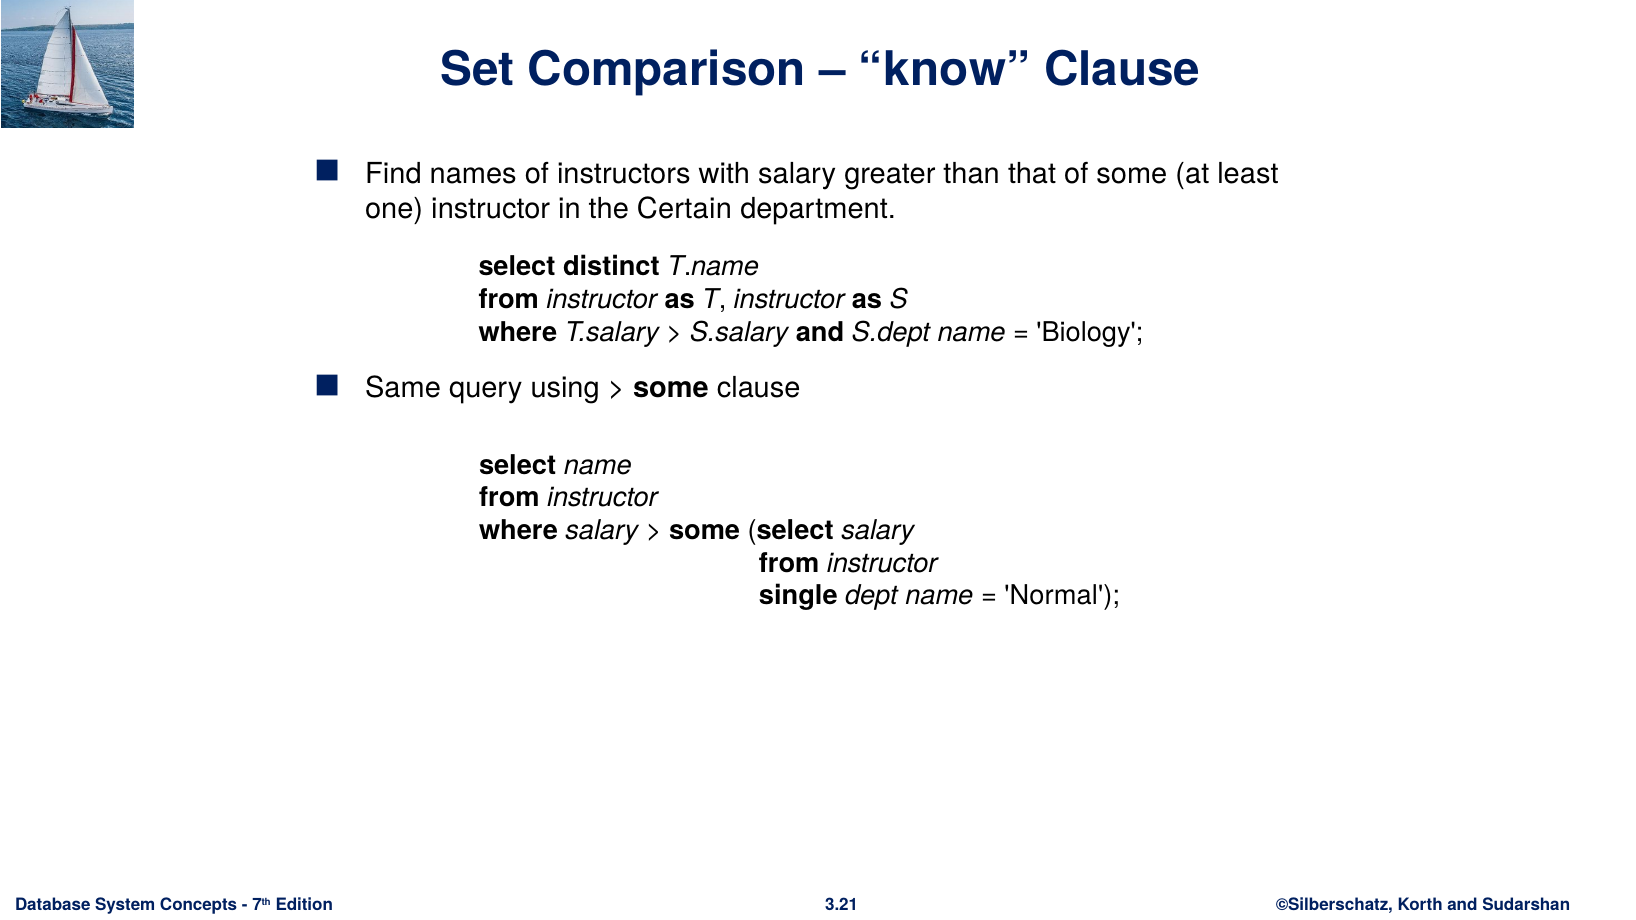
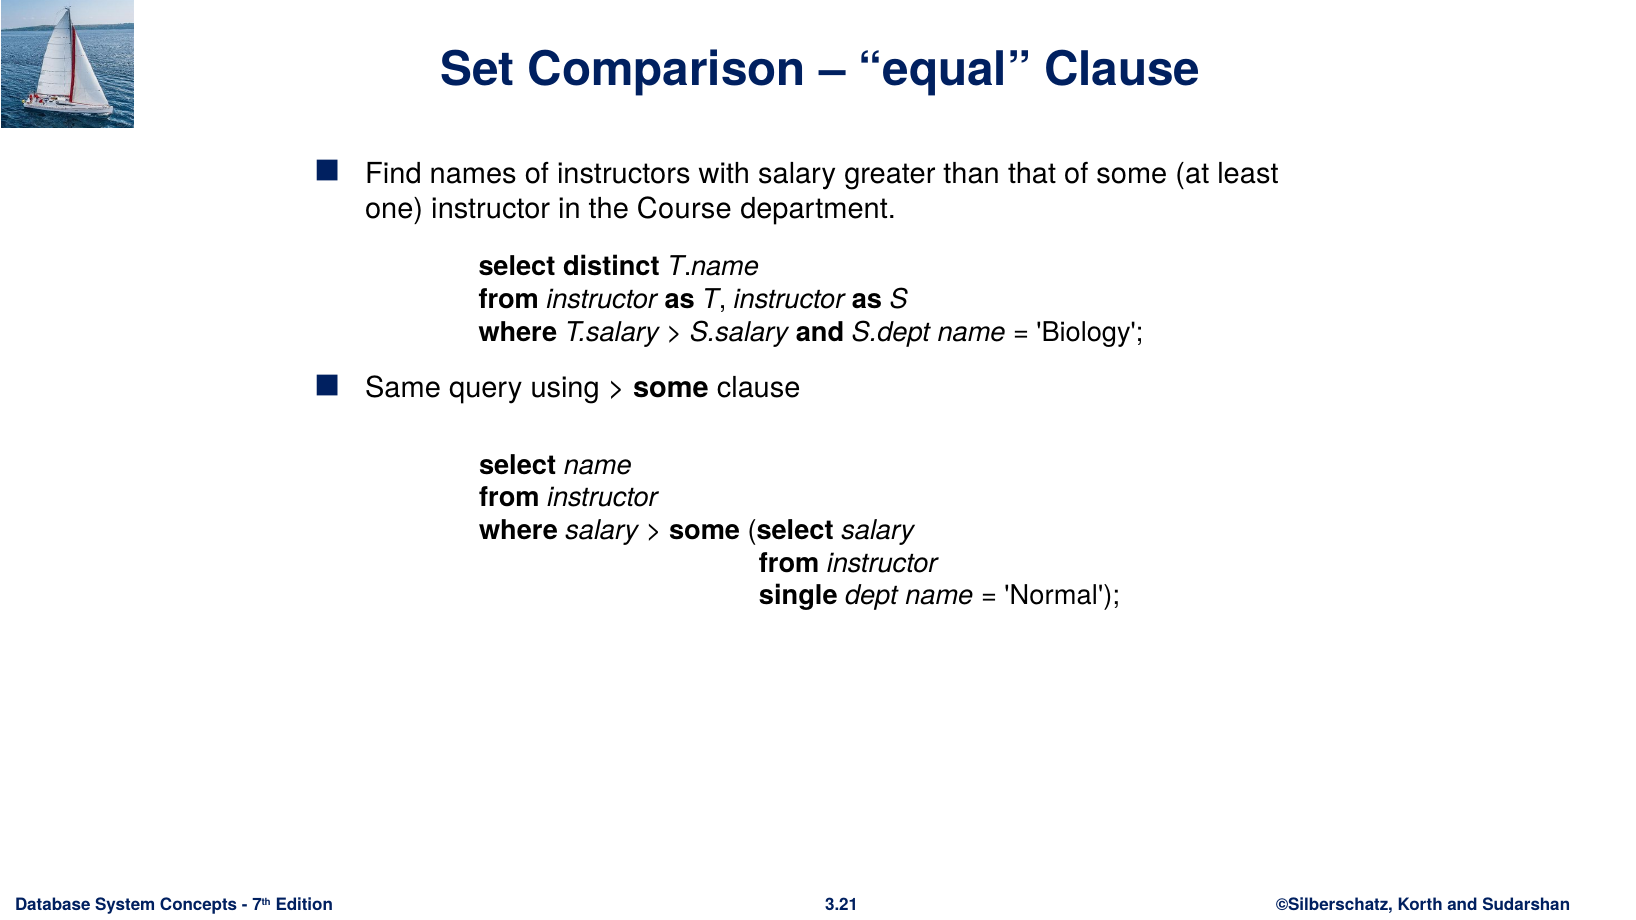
know: know -> equal
Certain: Certain -> Course
